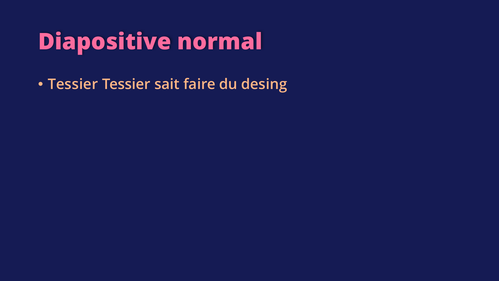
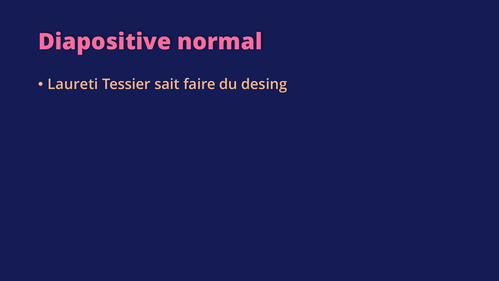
Tessier at (73, 84): Tessier -> Laureti
